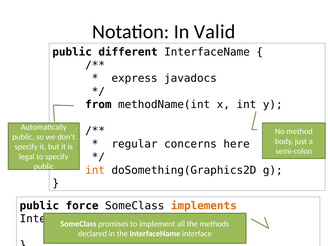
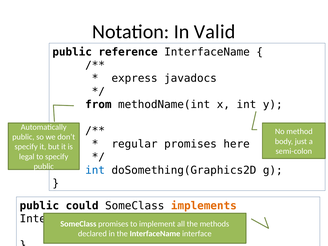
different: different -> reference
regular concerns: concerns -> promises
int at (95, 170) colour: orange -> blue
force: force -> could
